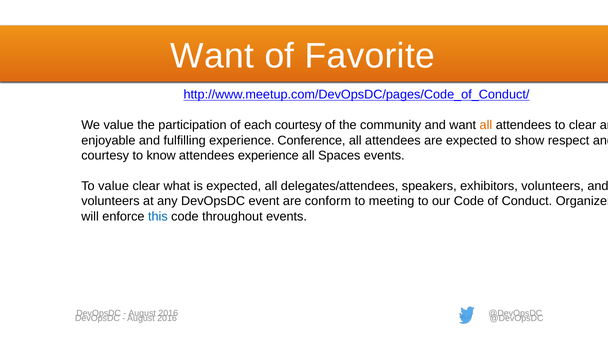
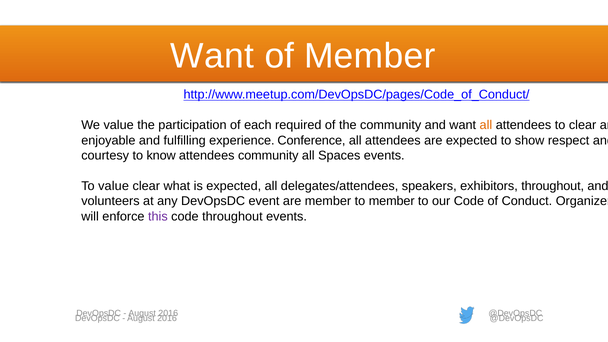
of Favorite: Favorite -> Member
each courtesy: courtesy -> required
attendees experience: experience -> community
exhibitors volunteers: volunteers -> throughout
are conform: conform -> member
to meeting: meeting -> member
this colour: blue -> purple
